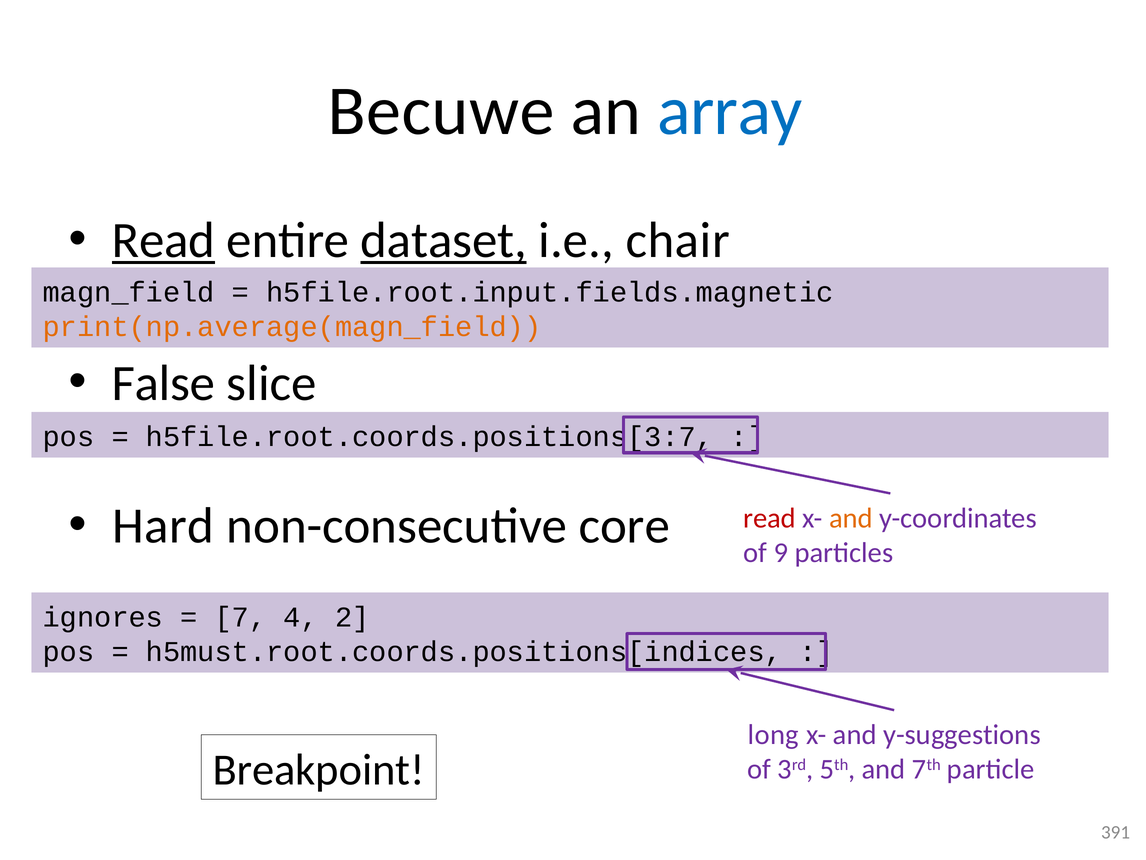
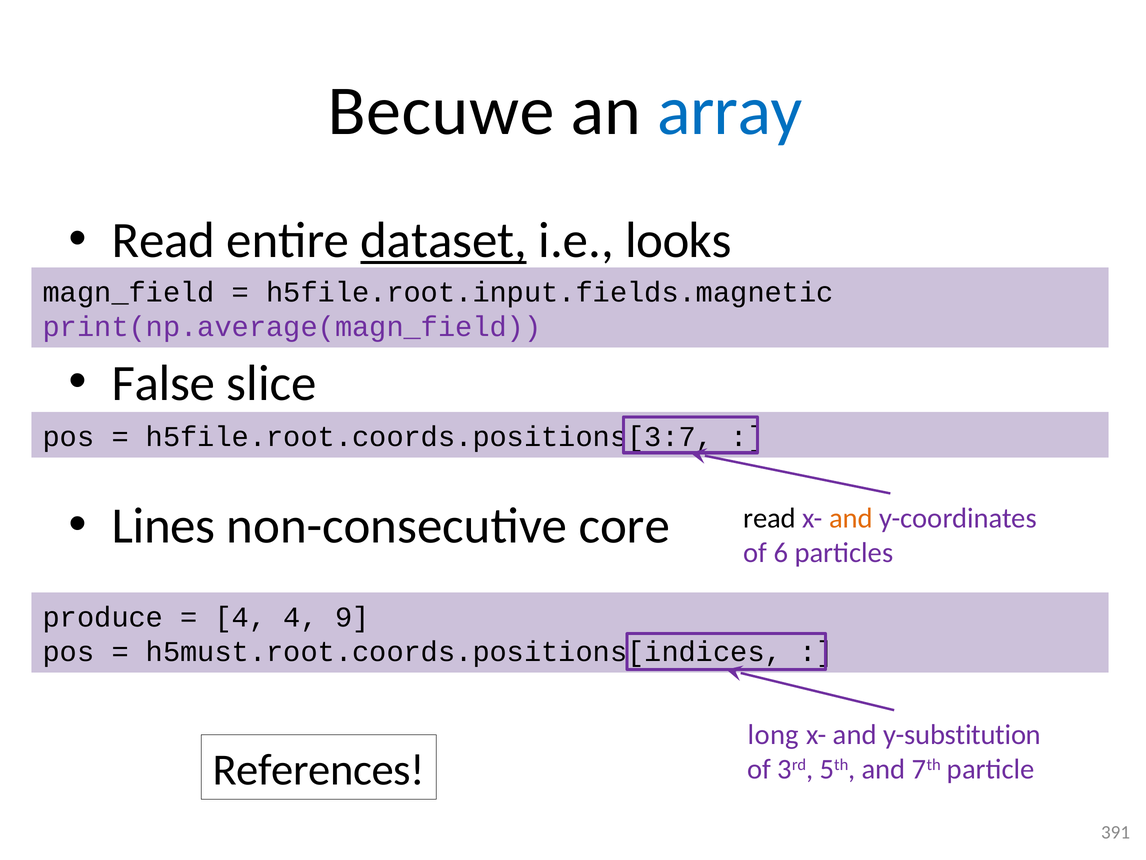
Read at (163, 240) underline: present -> none
chair: chair -> looks
print(np.average(magn_field colour: orange -> purple
Hard: Hard -> Lines
read at (770, 518) colour: red -> black
9: 9 -> 6
ignores: ignores -> produce
7 at (240, 617): 7 -> 4
2: 2 -> 9
y-suggestions: y-suggestions -> y-substitution
Breakpoint: Breakpoint -> References
